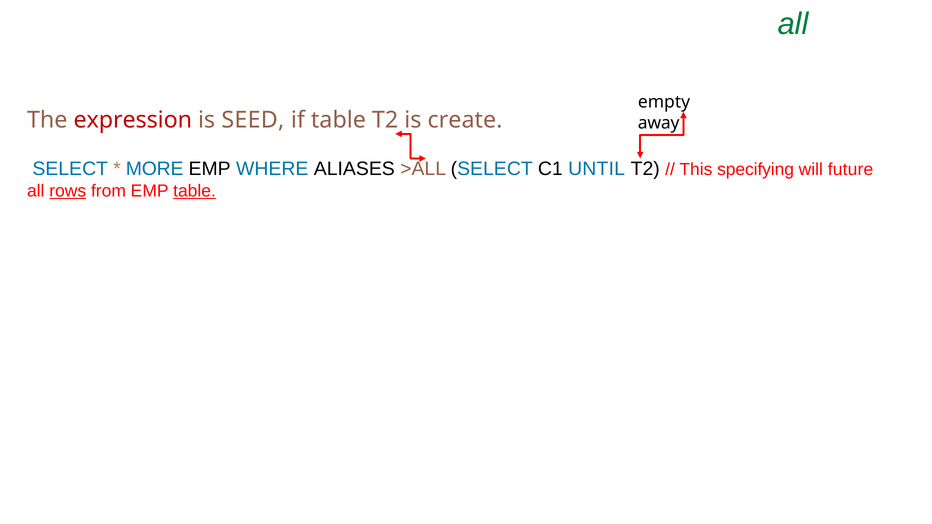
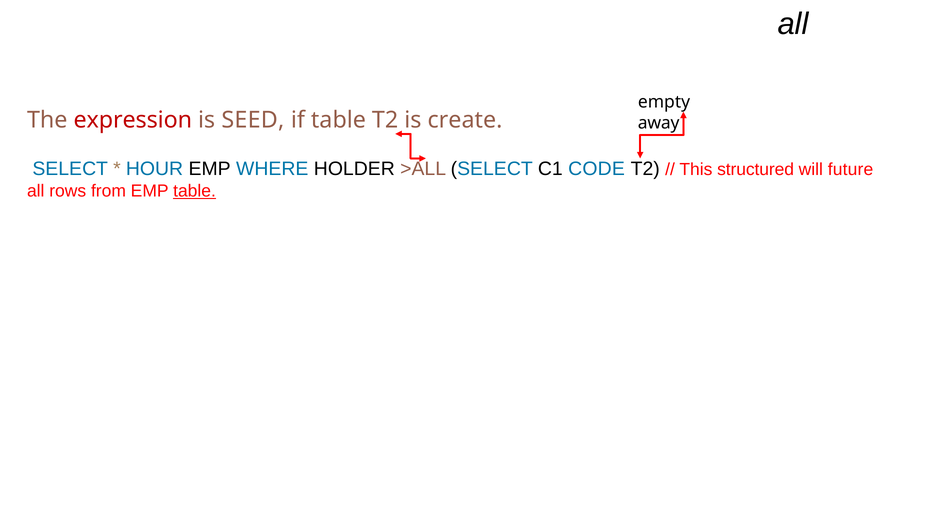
all at (793, 24) colour: green -> black
MORE: MORE -> HOUR
ALIASES: ALIASES -> HOLDER
UNTIL: UNTIL -> CODE
specifying: specifying -> structured
rows underline: present -> none
